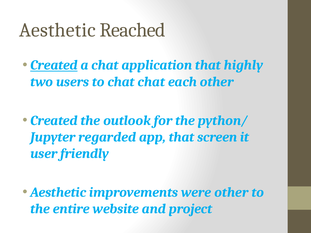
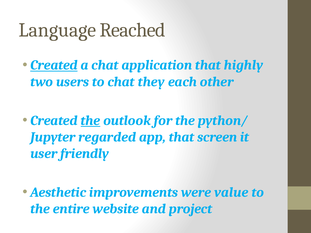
Aesthetic at (57, 30): Aesthetic -> Language
chat chat: chat -> they
the at (90, 121) underline: none -> present
were other: other -> value
